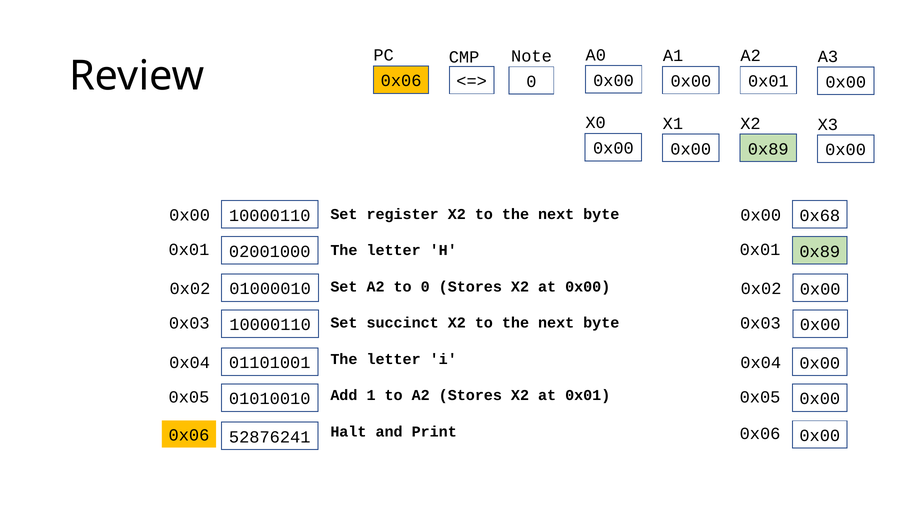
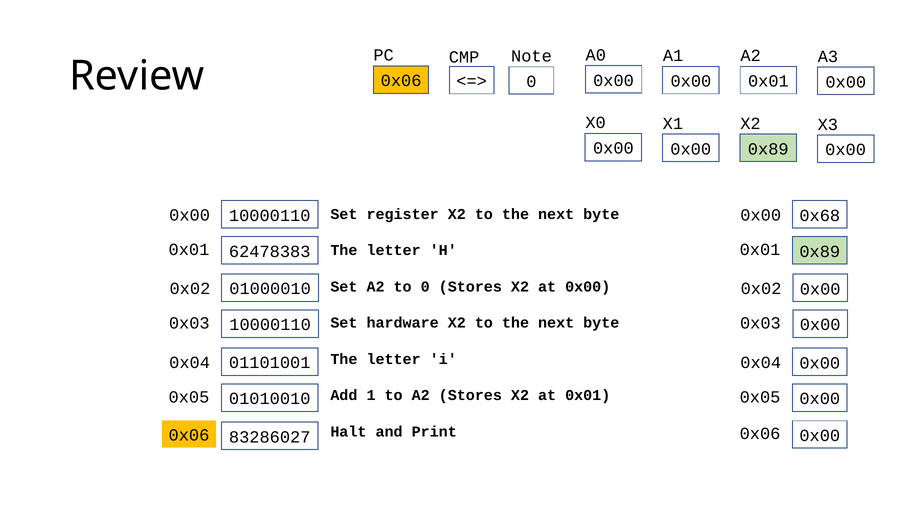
02001000: 02001000 -> 62478383
succinct: succinct -> hardware
52876241: 52876241 -> 83286027
